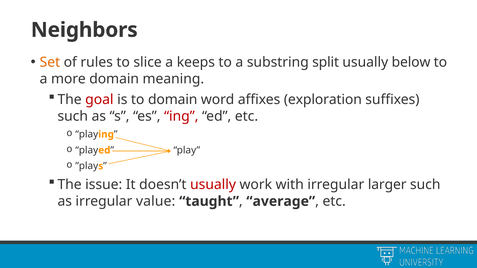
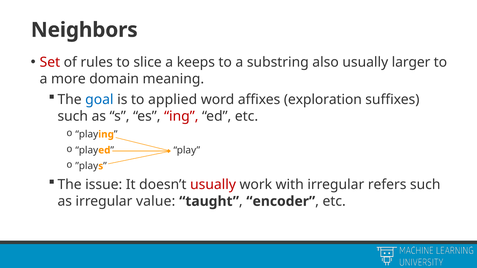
Set colour: orange -> red
split: split -> also
below: below -> larger
goal colour: red -> blue
to domain: domain -> applied
larger: larger -> refers
average: average -> encoder
